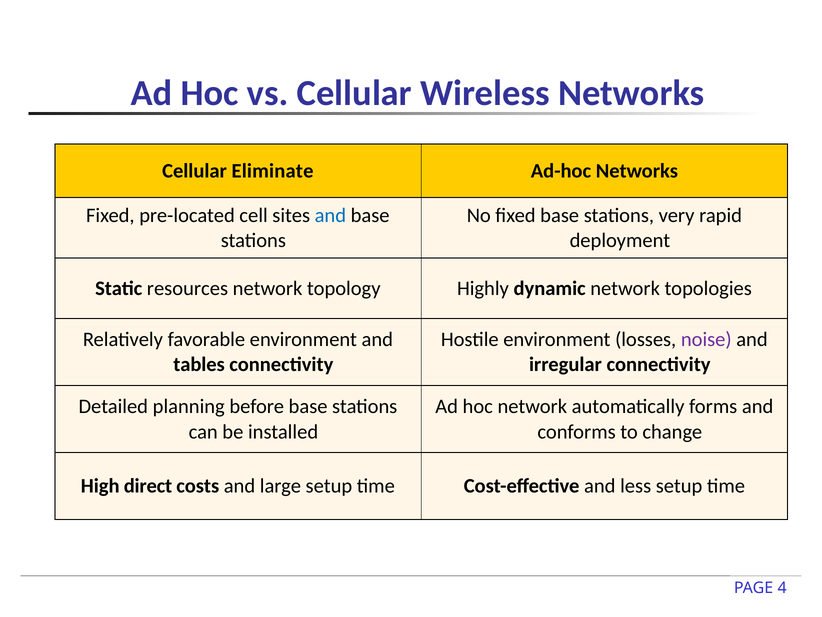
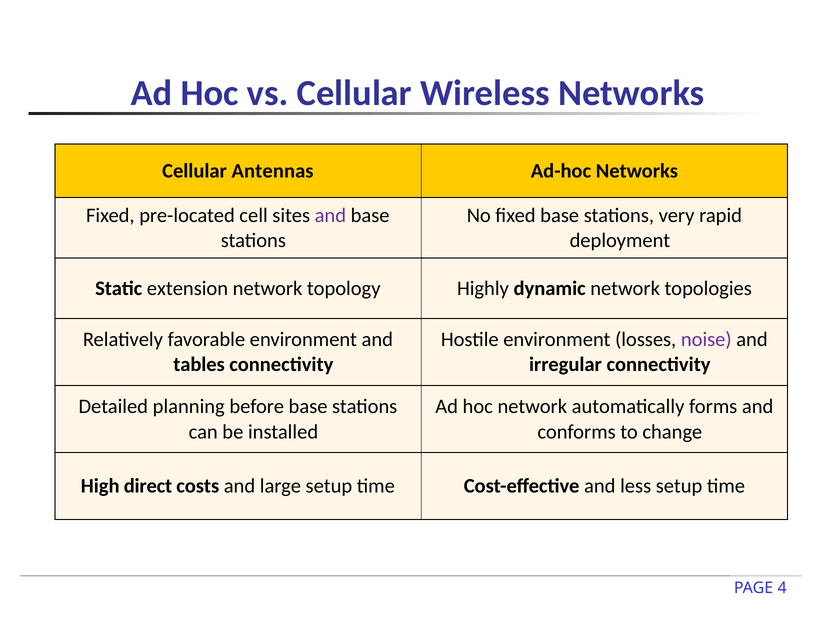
Eliminate: Eliminate -> Antennas
and at (330, 215) colour: blue -> purple
resources: resources -> extension
